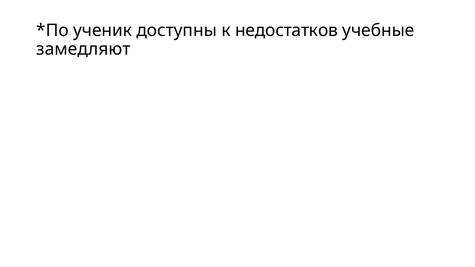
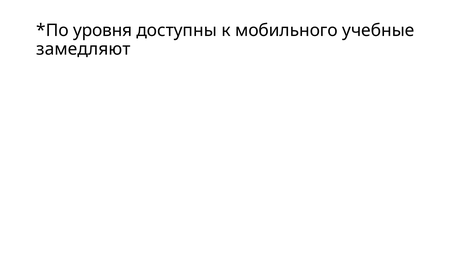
ученик: ученик -> уровня
недостатков: недостатков -> мобильного
